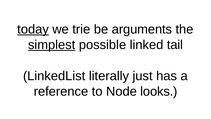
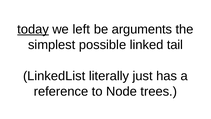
trie: trie -> left
simplest underline: present -> none
looks: looks -> trees
